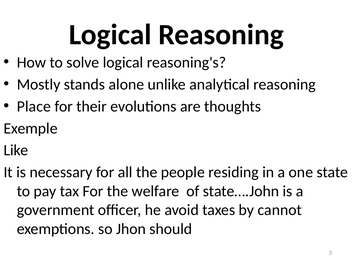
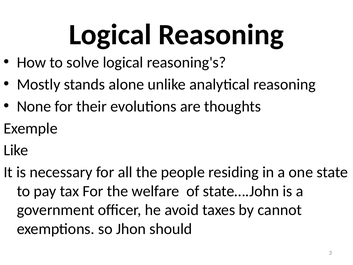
Place: Place -> None
